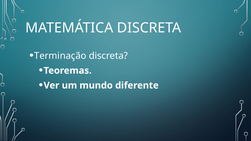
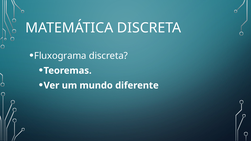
Terminação: Terminação -> Fluxograma
